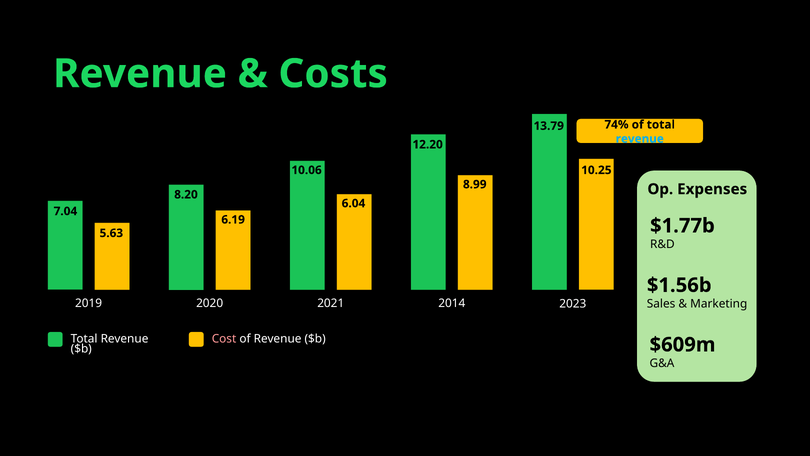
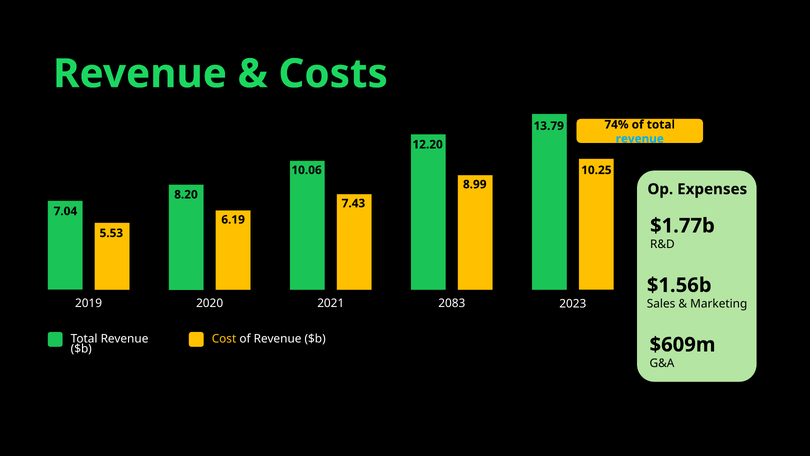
6.04: 6.04 -> 7.43
5.63: 5.63 -> 5.53
2014: 2014 -> 2083
Cost colour: pink -> yellow
